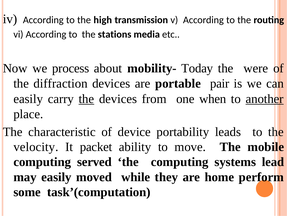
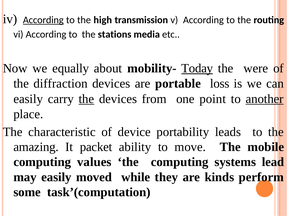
According at (43, 20) underline: none -> present
process: process -> equally
Today underline: none -> present
pair: pair -> loss
when: when -> point
velocity: velocity -> amazing
served: served -> values
home: home -> kinds
